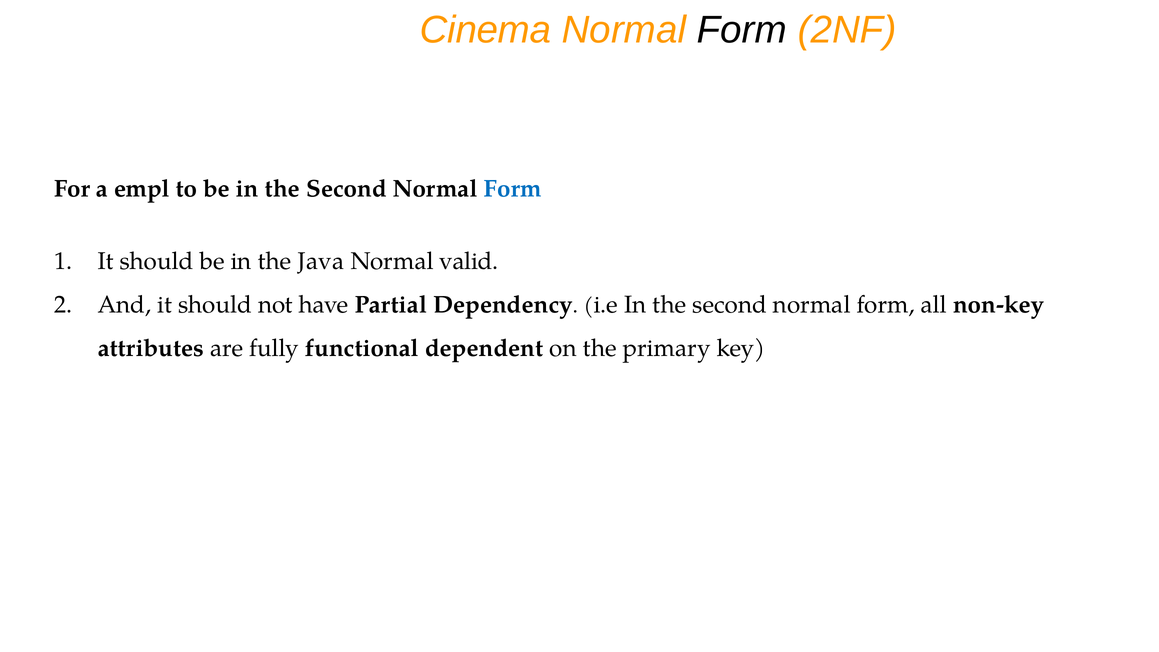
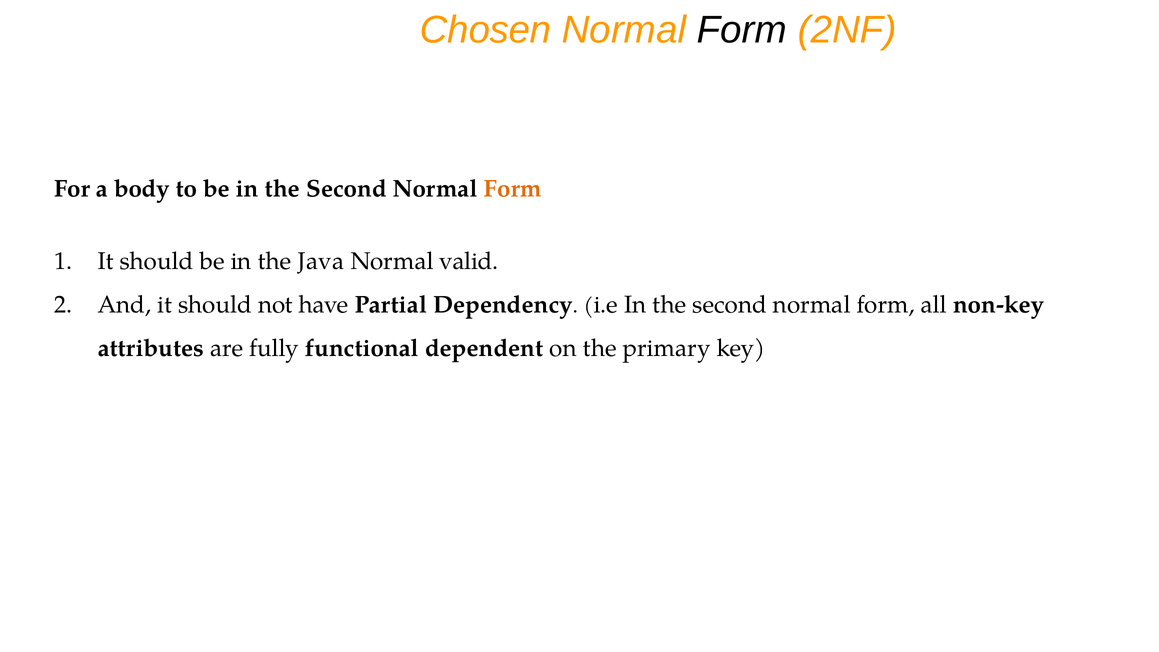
Cinema: Cinema -> Chosen
empl: empl -> body
Form at (513, 189) colour: blue -> orange
